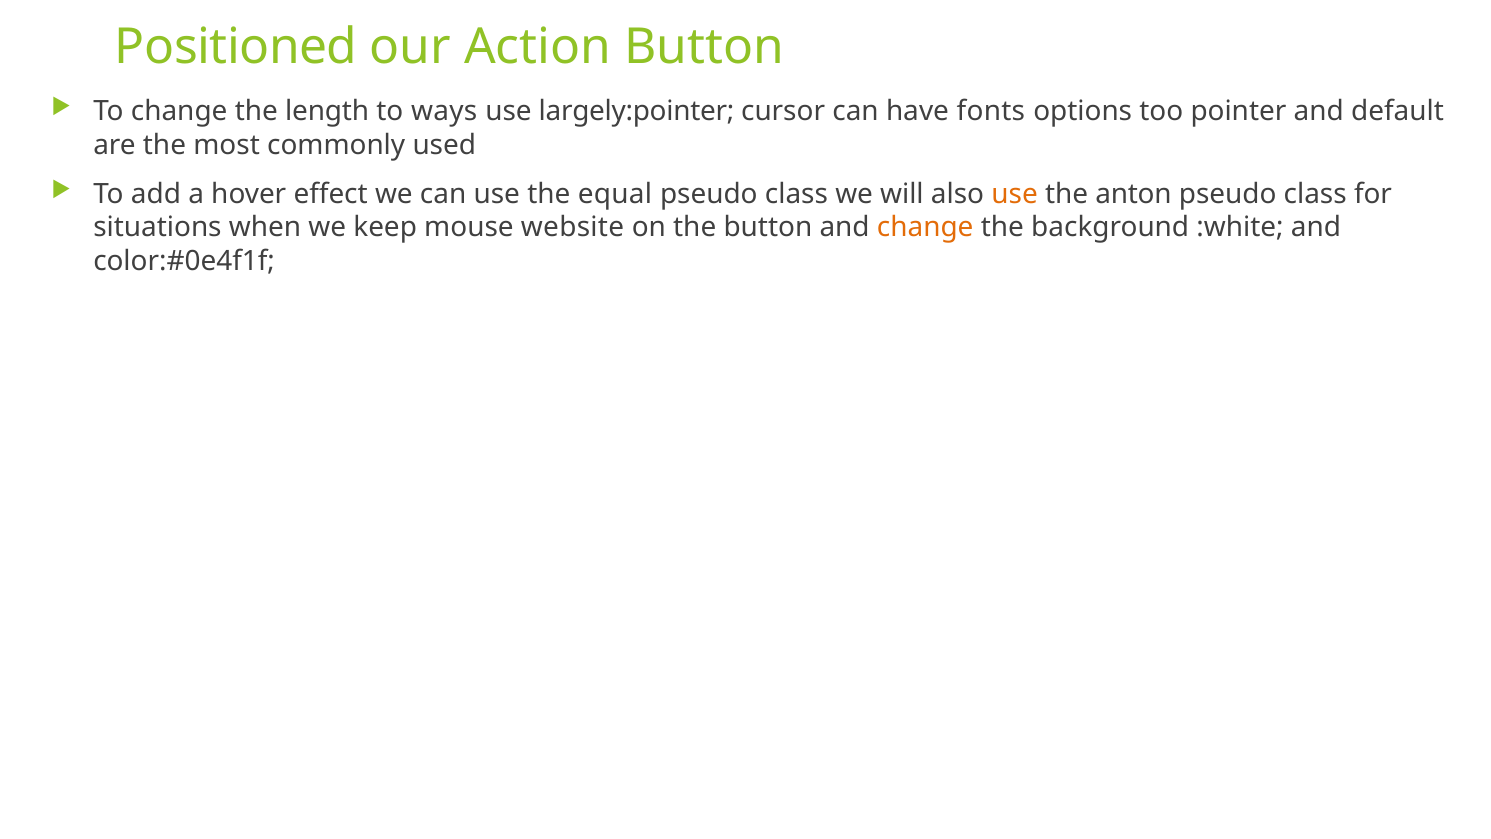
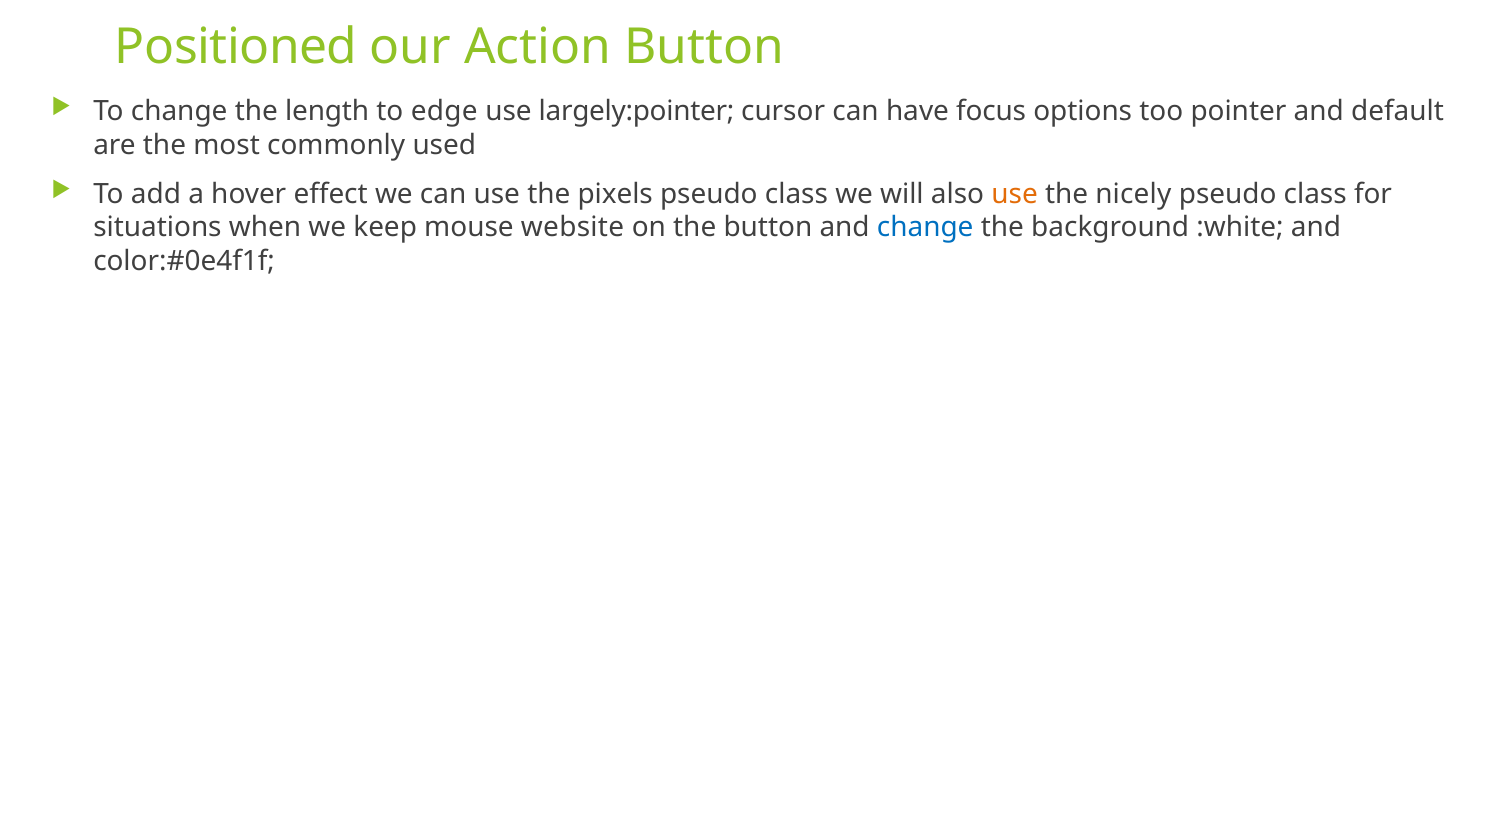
ways: ways -> edge
fonts: fonts -> focus
equal: equal -> pixels
anton: anton -> nicely
change at (925, 227) colour: orange -> blue
